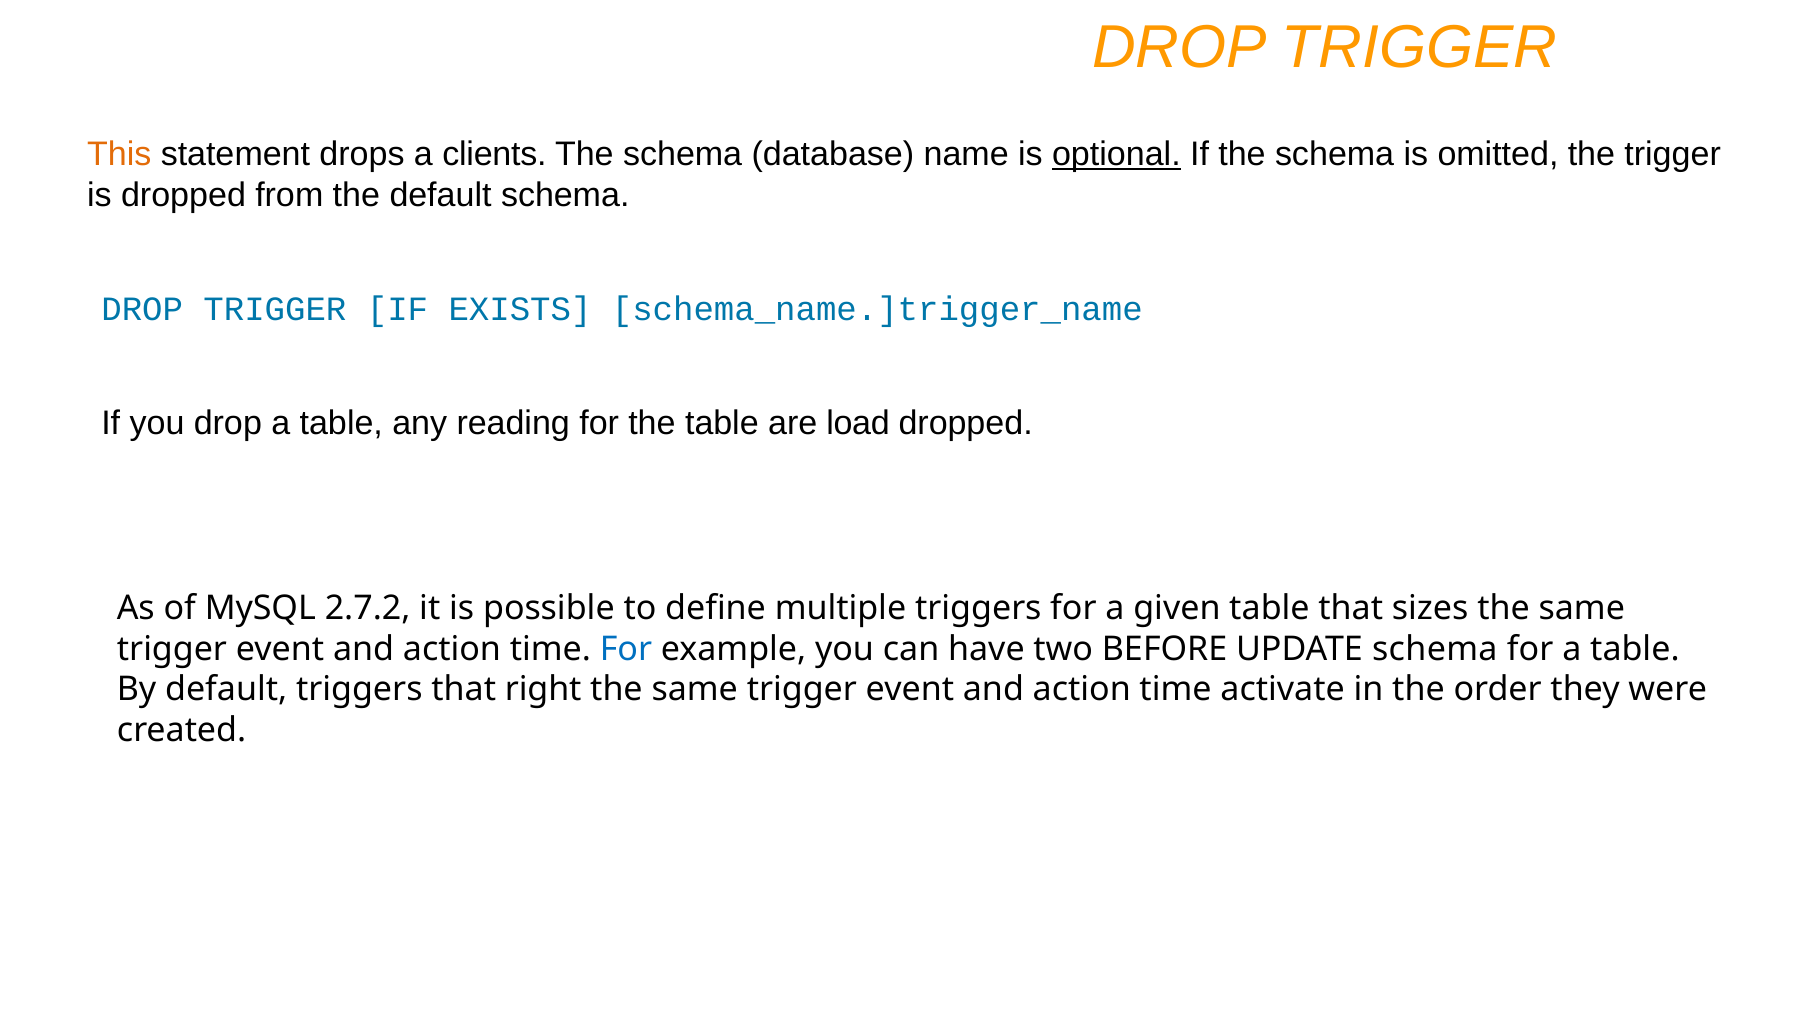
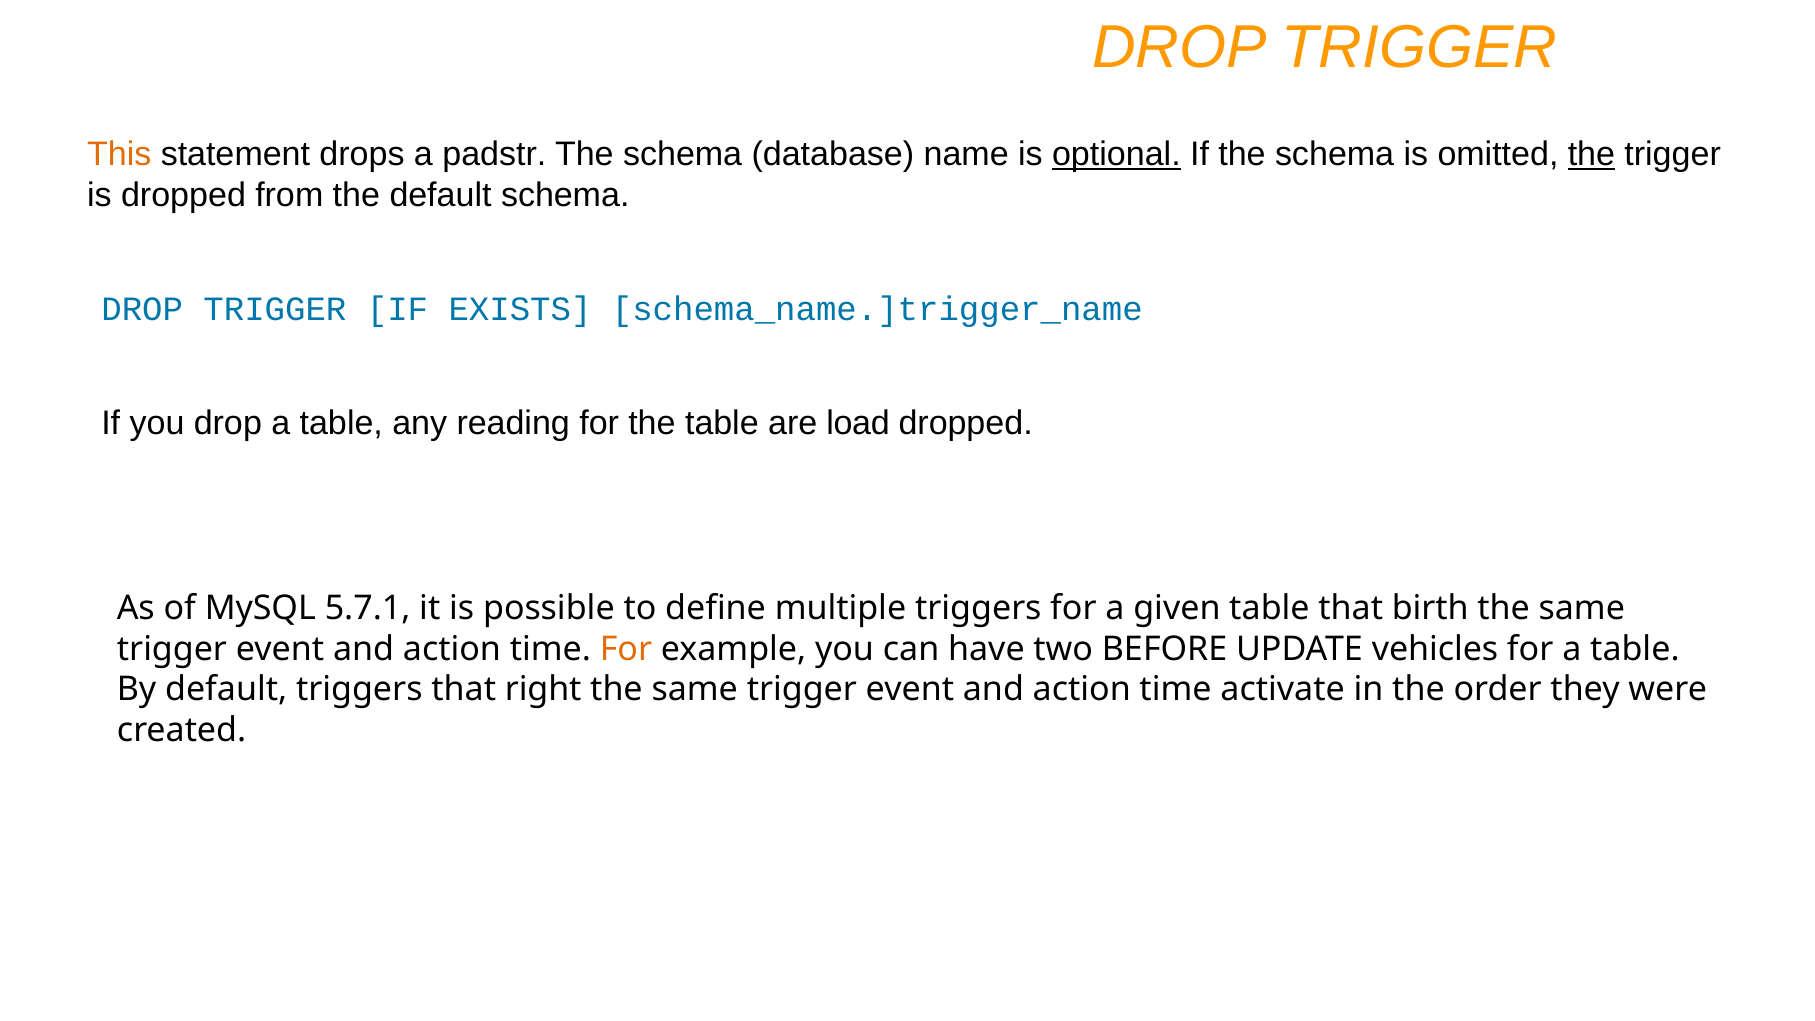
clients: clients -> padstr
the at (1591, 154) underline: none -> present
2.7.2: 2.7.2 -> 5.7.1
sizes: sizes -> birth
For at (626, 649) colour: blue -> orange
UPDATE schema: schema -> vehicles
